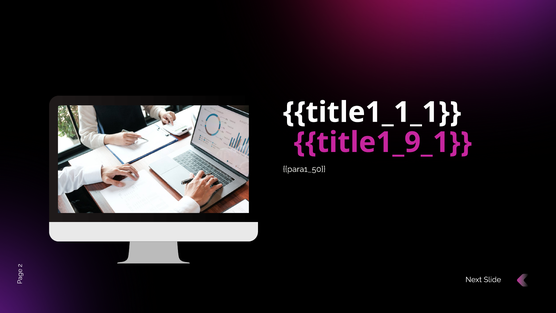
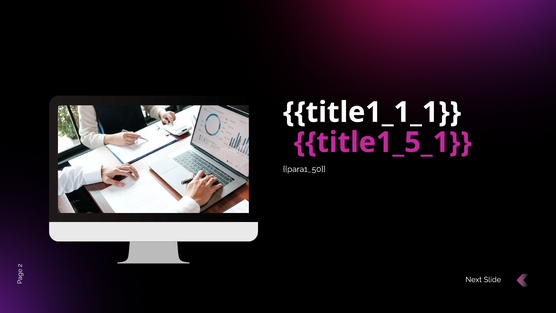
title1_9_1: title1_9_1 -> title1_5_1
